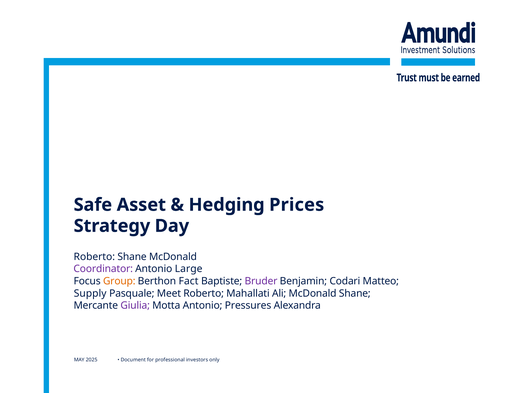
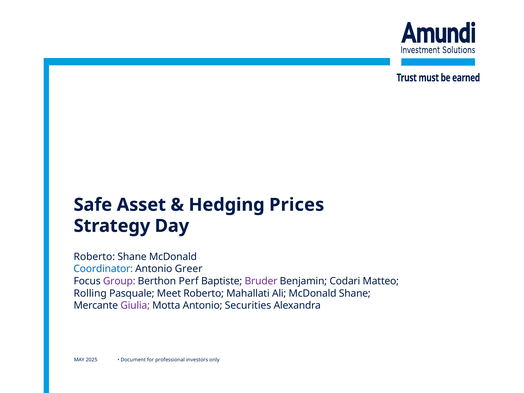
Coordinator colour: purple -> blue
Large: Large -> Greer
Group colour: orange -> purple
Fact: Fact -> Perf
Supply: Supply -> Rolling
Pressures: Pressures -> Securities
